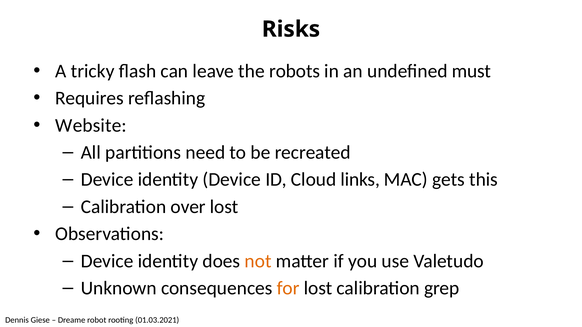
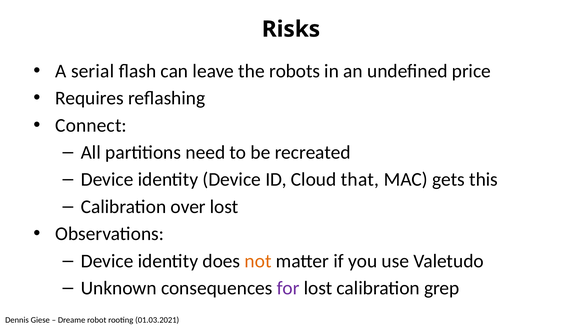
tricky: tricky -> serial
must: must -> price
Website: Website -> Connect
links: links -> that
for colour: orange -> purple
